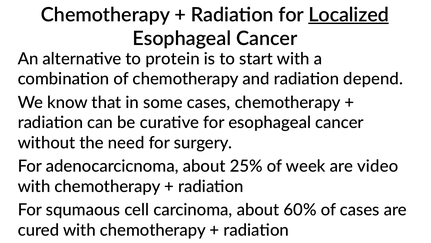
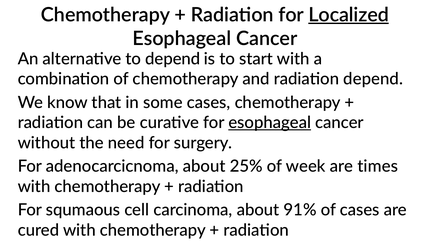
to protein: protein -> depend
esophageal at (270, 122) underline: none -> present
video: video -> times
60%: 60% -> 91%
